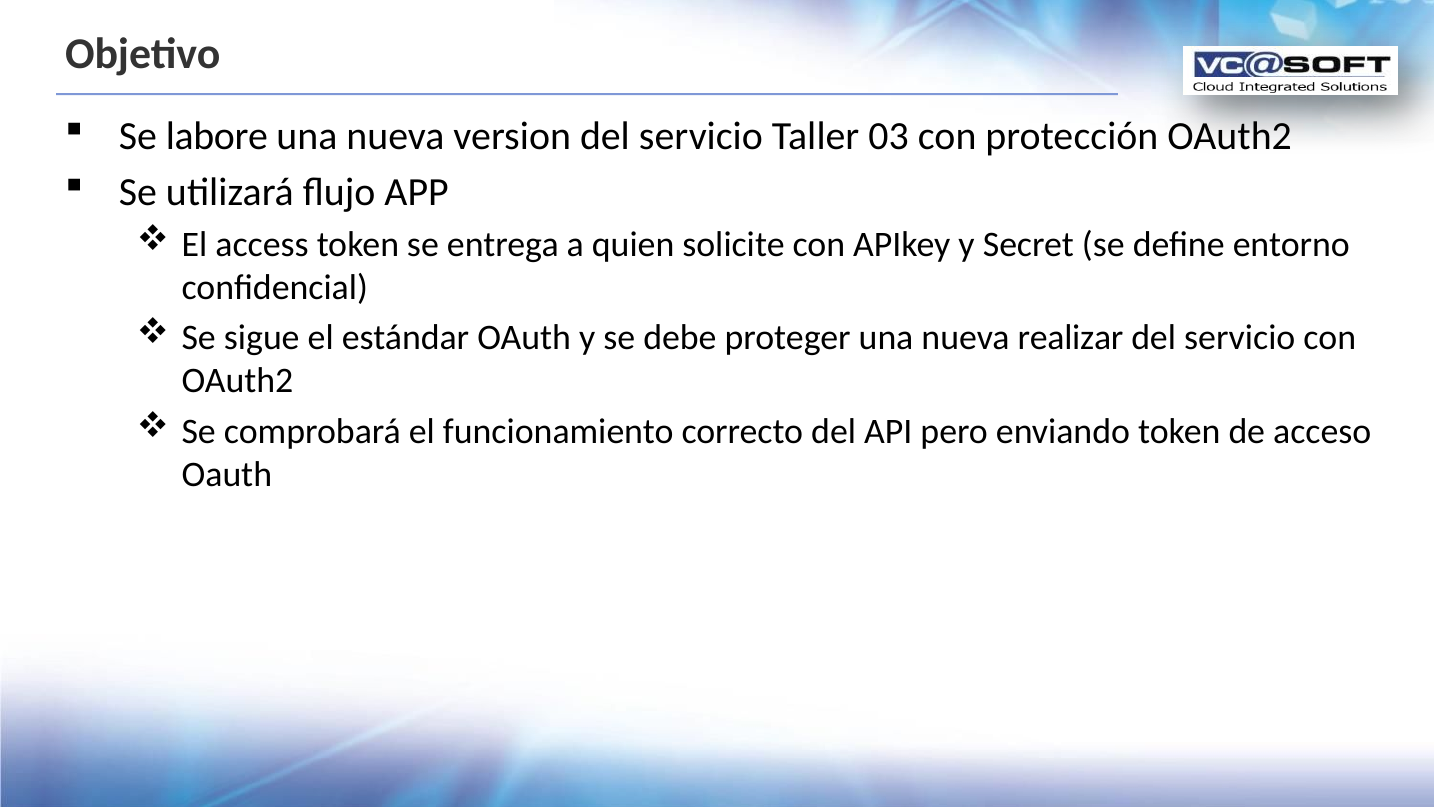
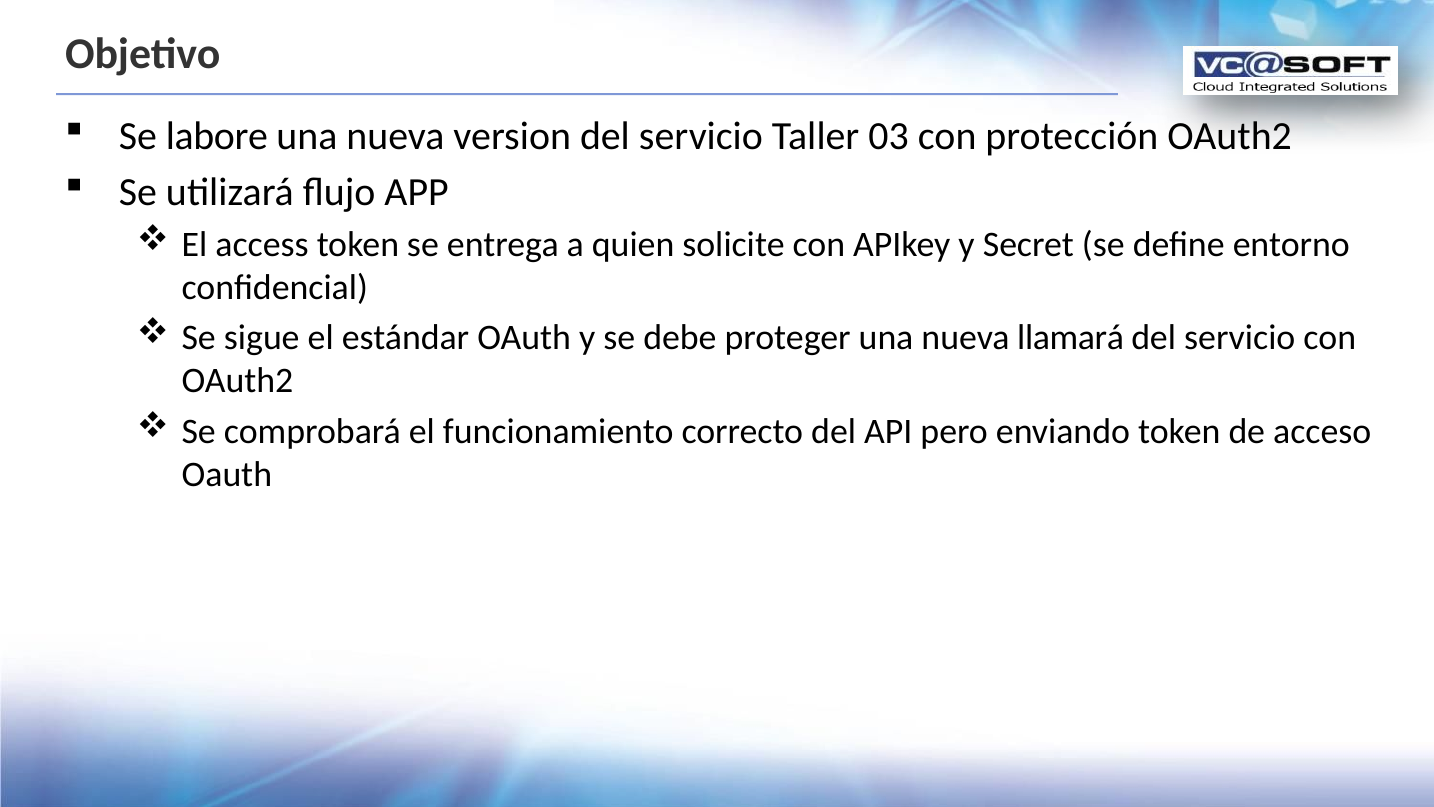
realizar: realizar -> llamará
